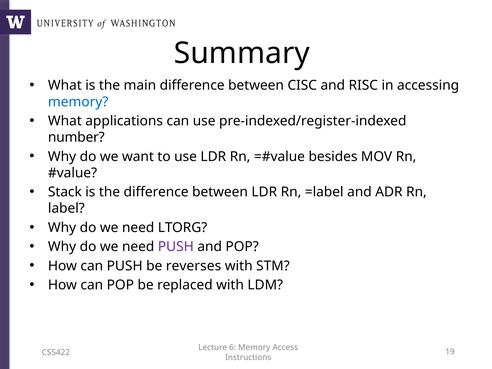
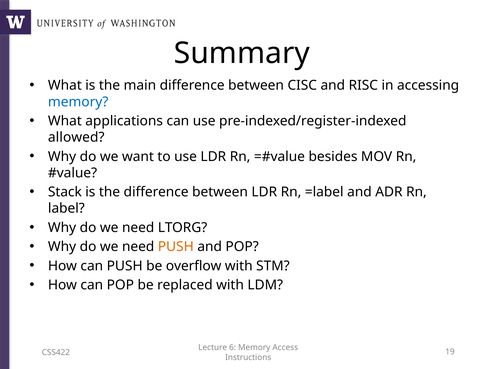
number: number -> allowed
PUSH at (176, 247) colour: purple -> orange
reverses: reverses -> overflow
